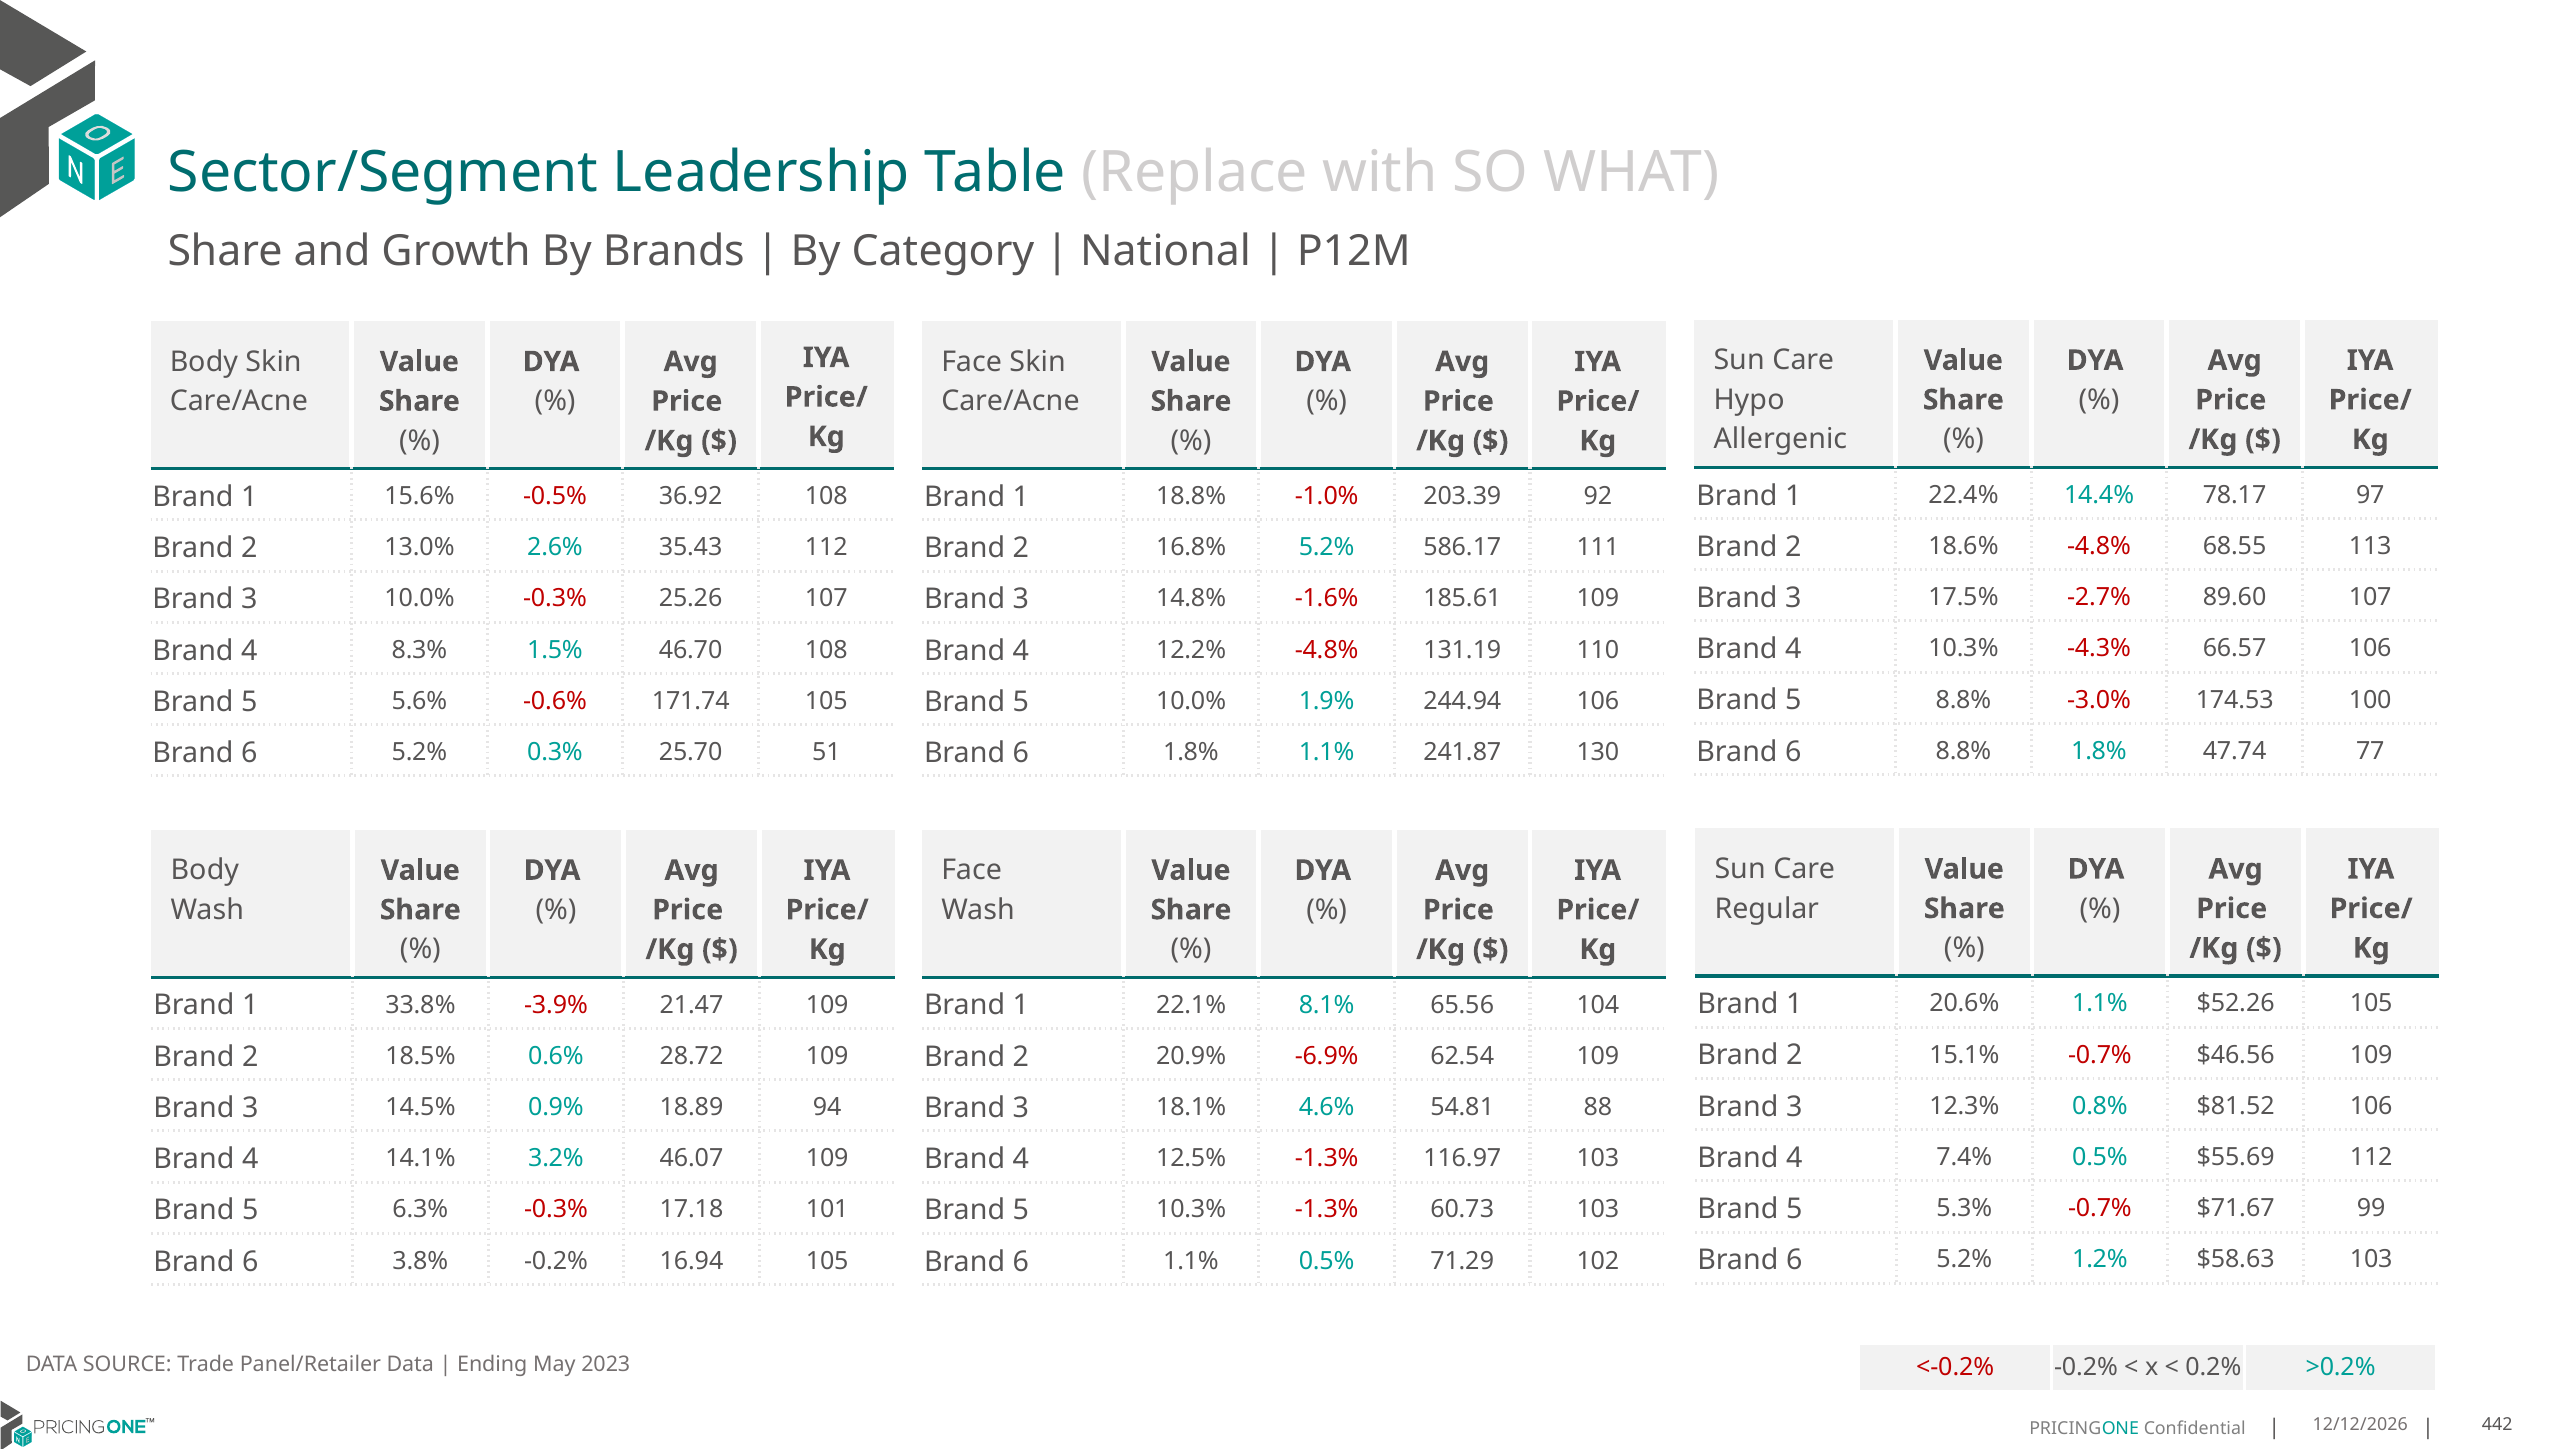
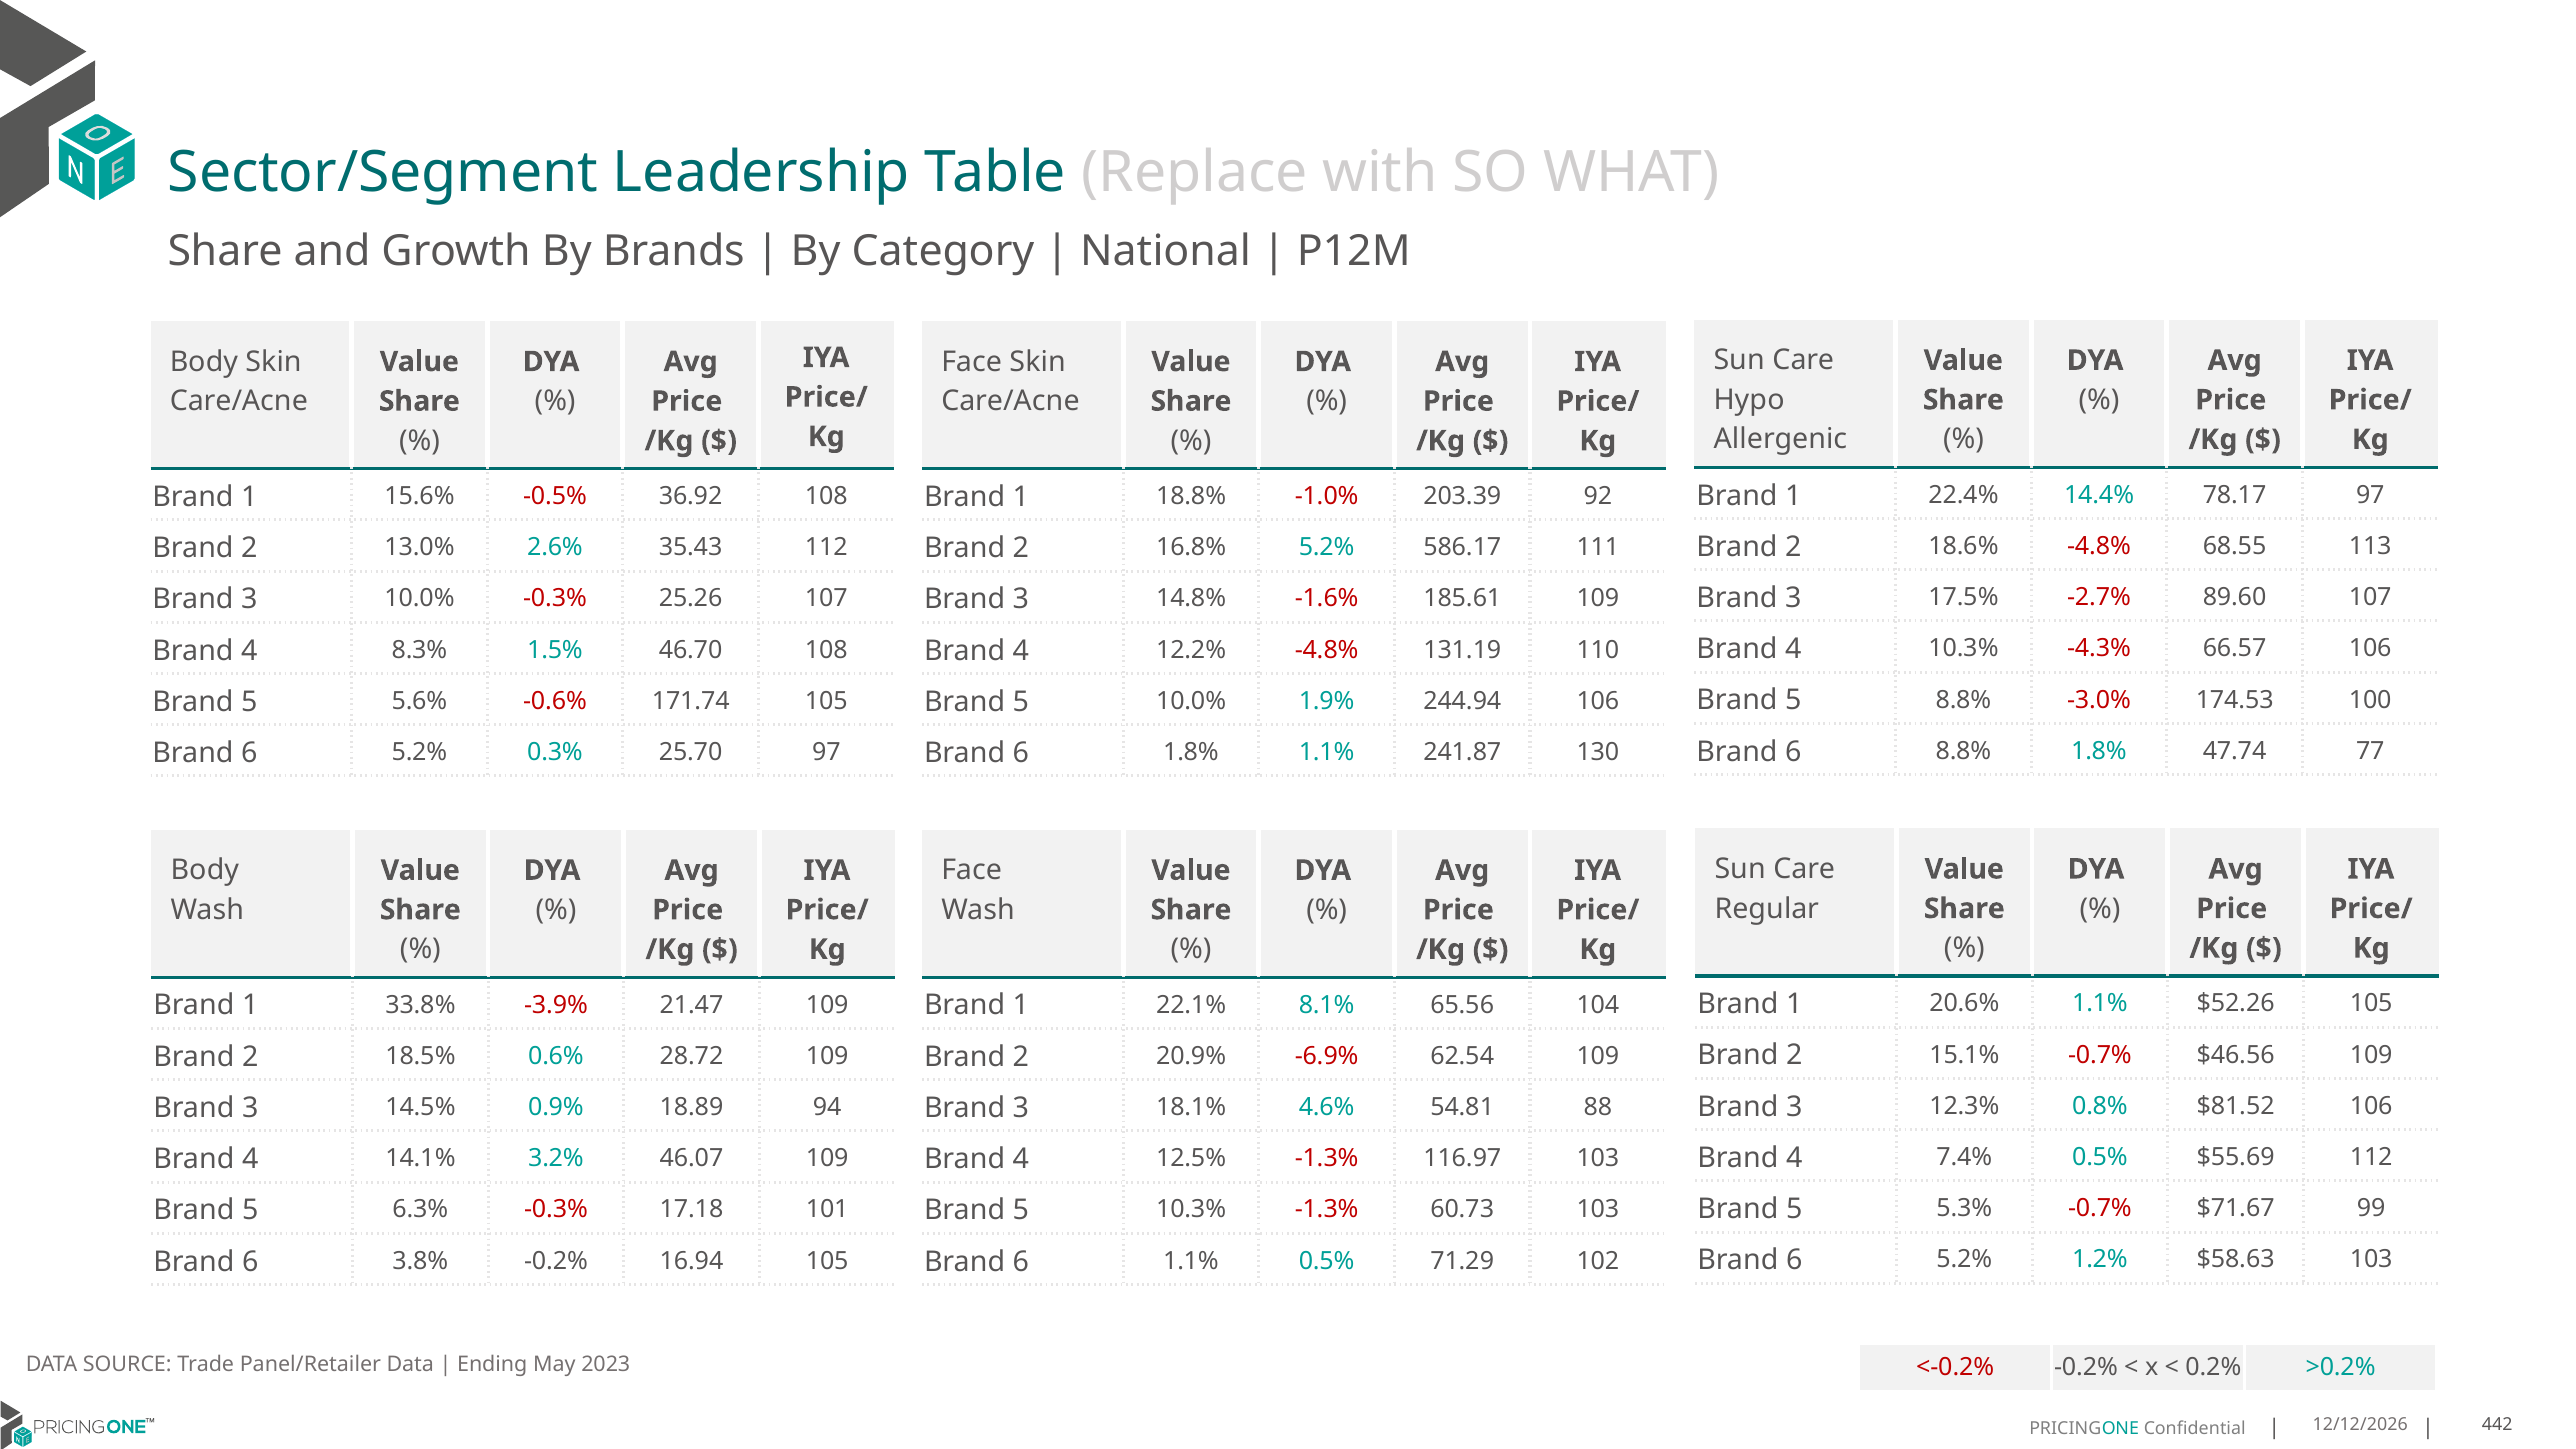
25.70 51: 51 -> 97
